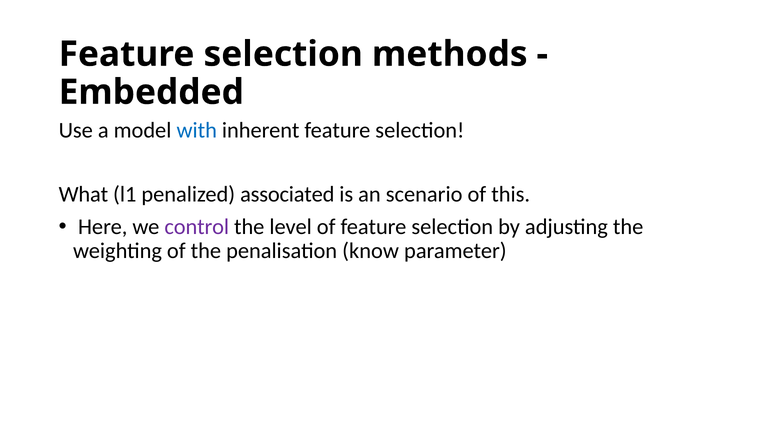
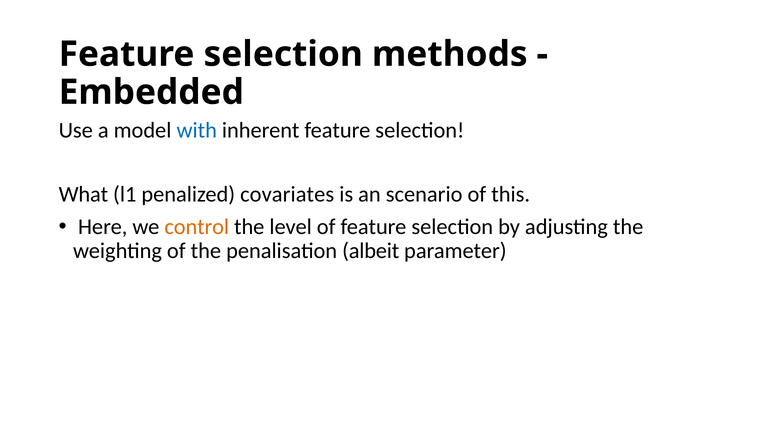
associated: associated -> covariates
control colour: purple -> orange
know: know -> albeit
